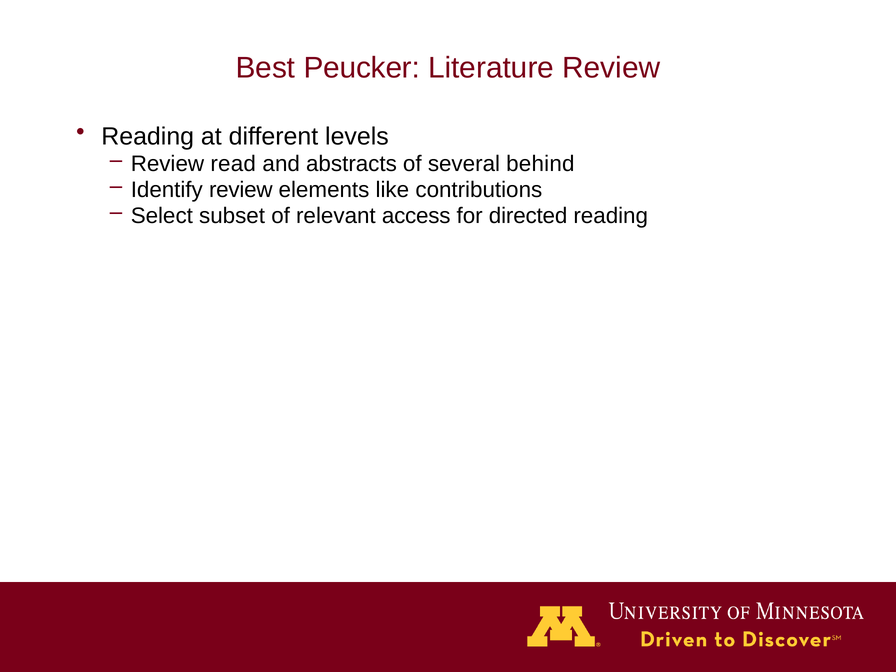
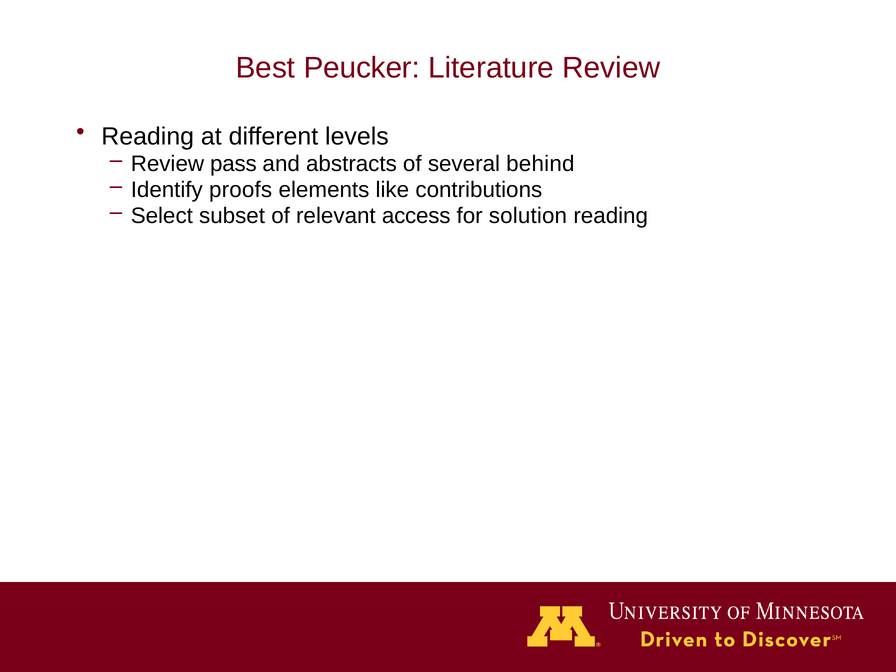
read: read -> pass
Identify review: review -> proofs
directed: directed -> solution
